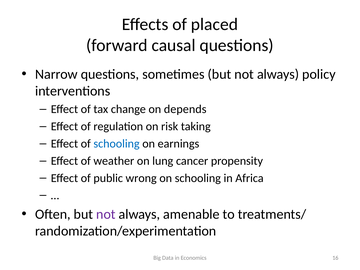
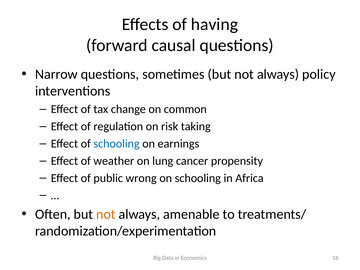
placed: placed -> having
depends: depends -> common
not at (106, 214) colour: purple -> orange
